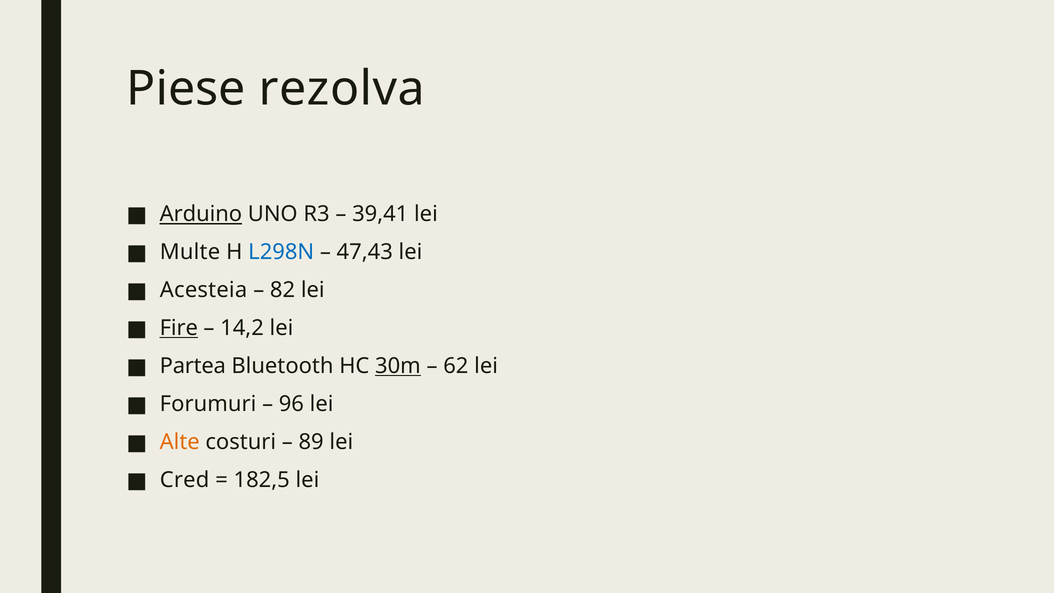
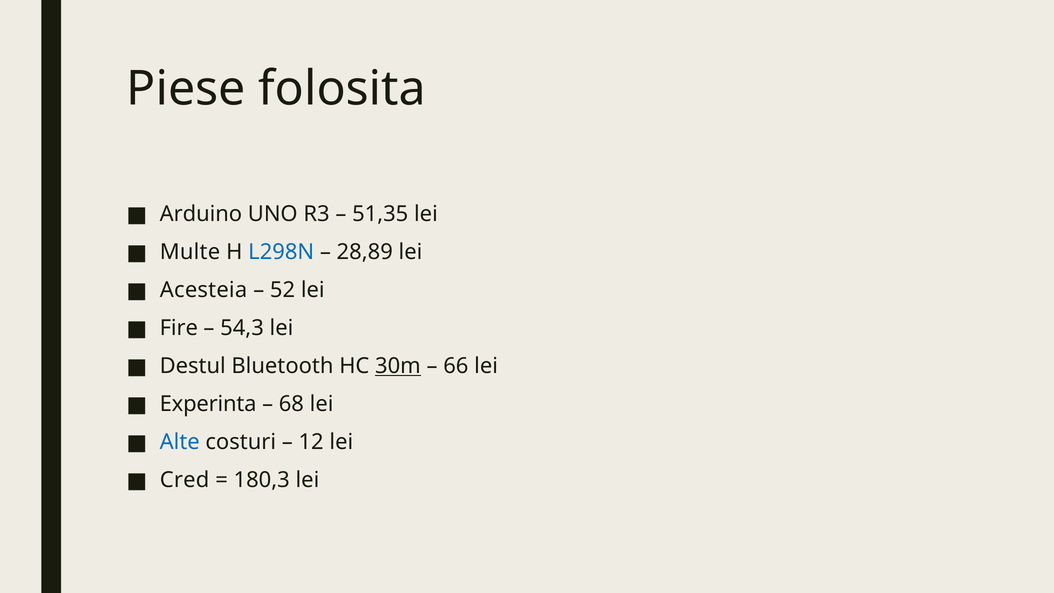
rezolva: rezolva -> folosita
Arduino underline: present -> none
39,41: 39,41 -> 51,35
47,43: 47,43 -> 28,89
82: 82 -> 52
Fire underline: present -> none
14,2: 14,2 -> 54,3
Partea: Partea -> Destul
62: 62 -> 66
Forumuri: Forumuri -> Experinta
96: 96 -> 68
Alte colour: orange -> blue
89: 89 -> 12
182,5: 182,5 -> 180,3
